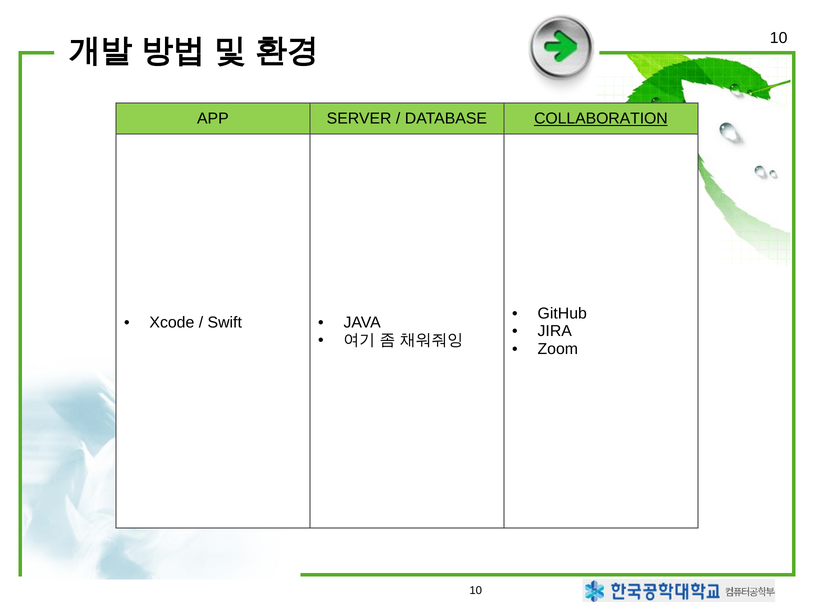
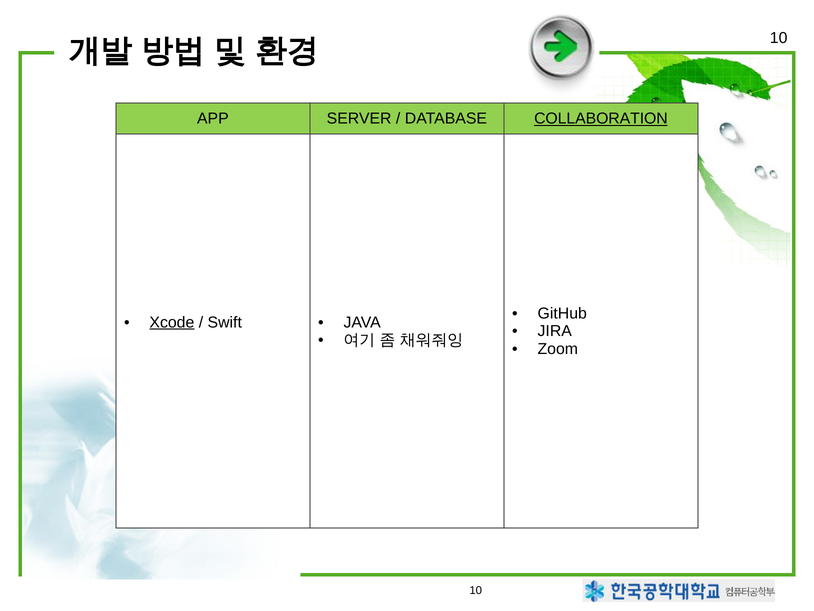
Xcode underline: none -> present
